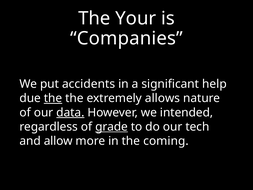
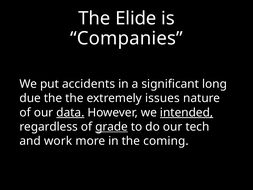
Your: Your -> Elide
help: help -> long
the at (53, 98) underline: present -> none
allows: allows -> issues
intended underline: none -> present
allow: allow -> work
